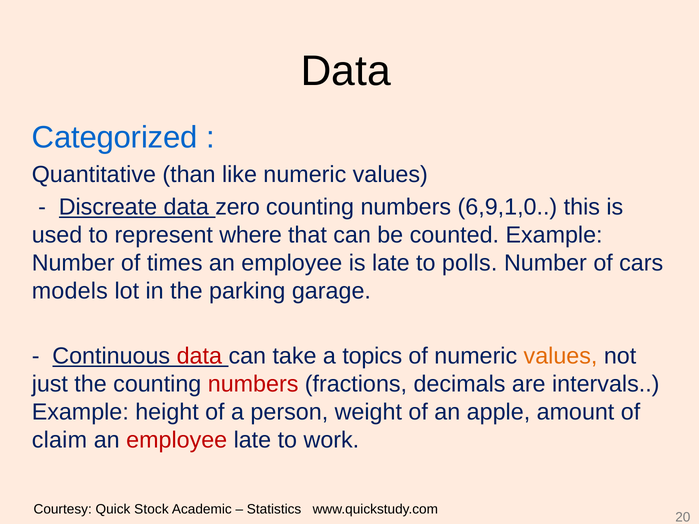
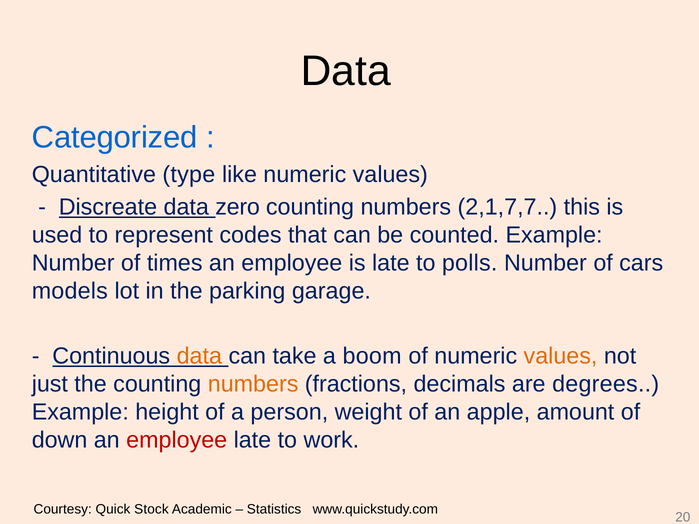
than: than -> type
6,9,1,0: 6,9,1,0 -> 2,1,7,7
where: where -> codes
data at (199, 356) colour: red -> orange
topics: topics -> boom
numbers at (253, 384) colour: red -> orange
intervals: intervals -> degrees
claim: claim -> down
